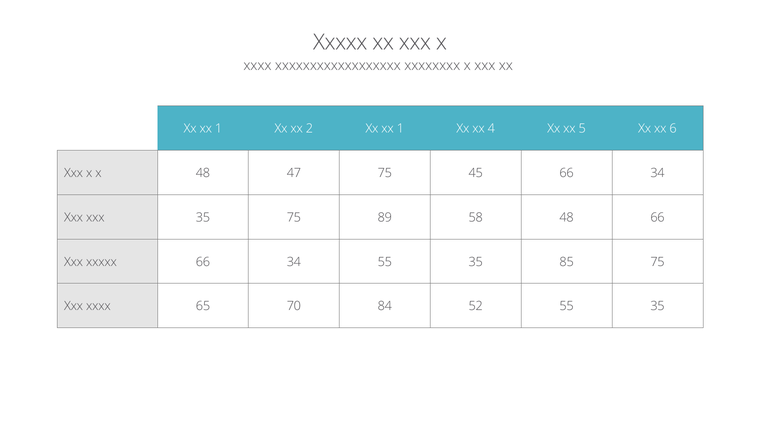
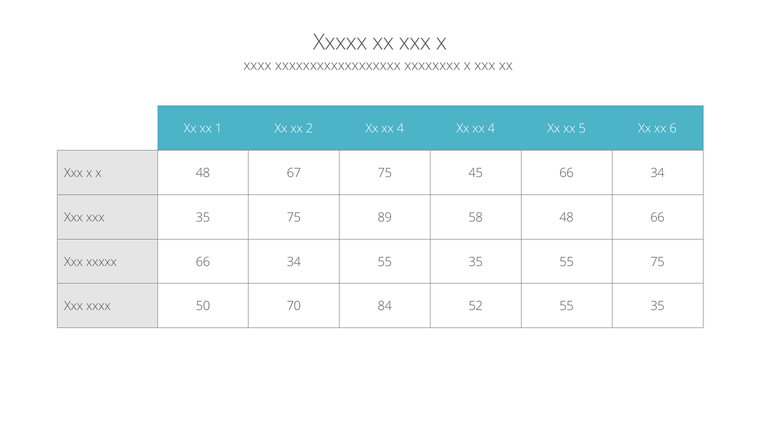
2 Xx xx 1: 1 -> 4
47: 47 -> 67
35 85: 85 -> 55
65: 65 -> 50
